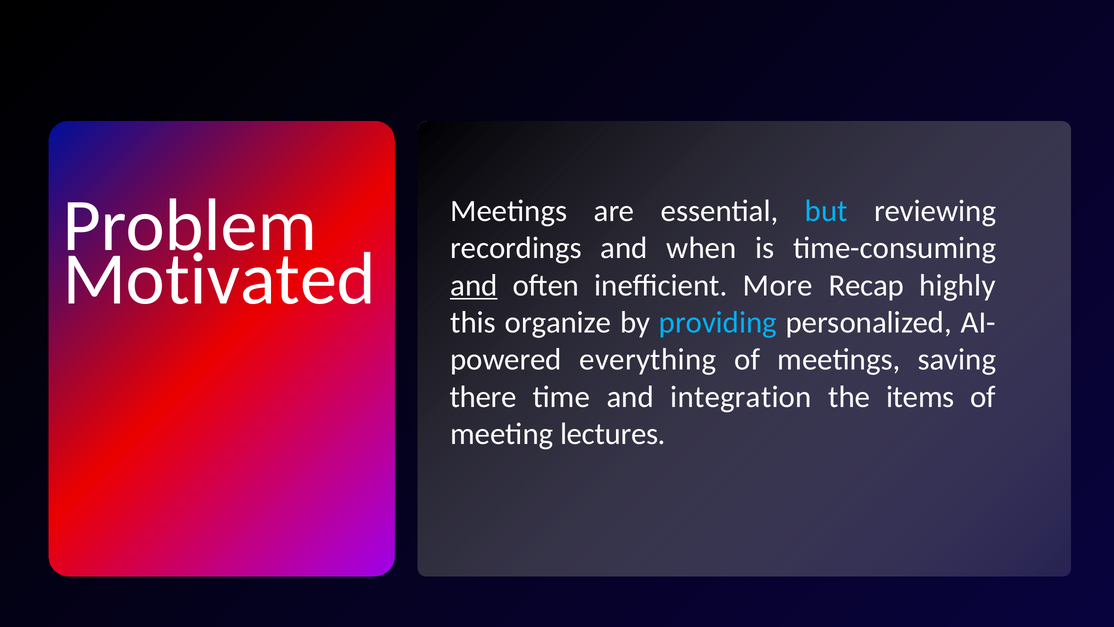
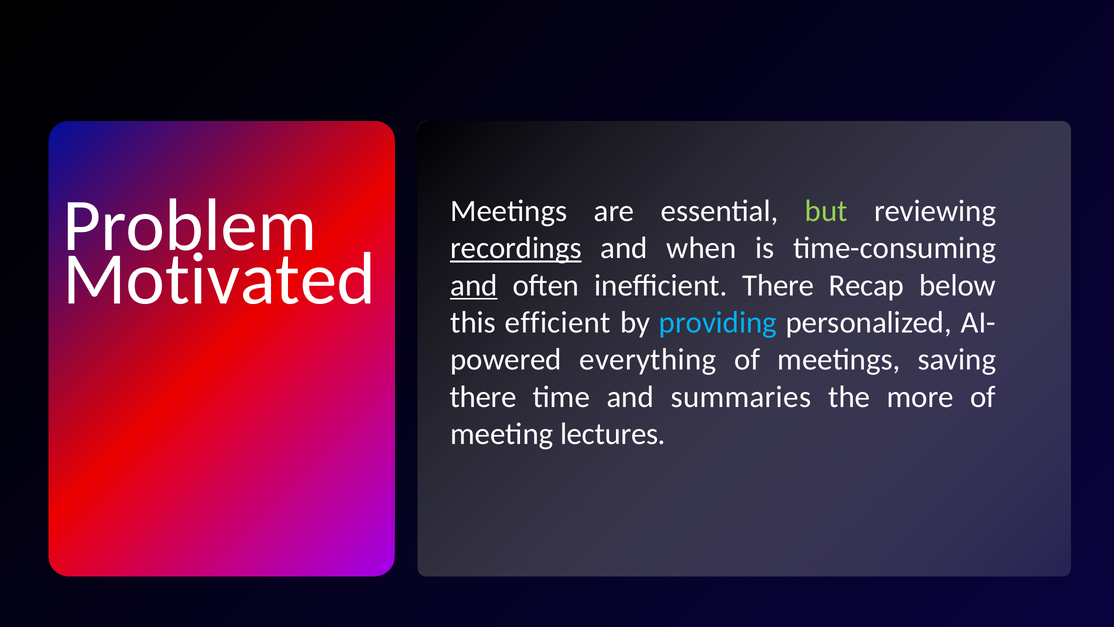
but colour: light blue -> light green
recordings underline: none -> present
inefficient More: More -> There
highly: highly -> below
organize: organize -> efficient
integration: integration -> summaries
items: items -> more
